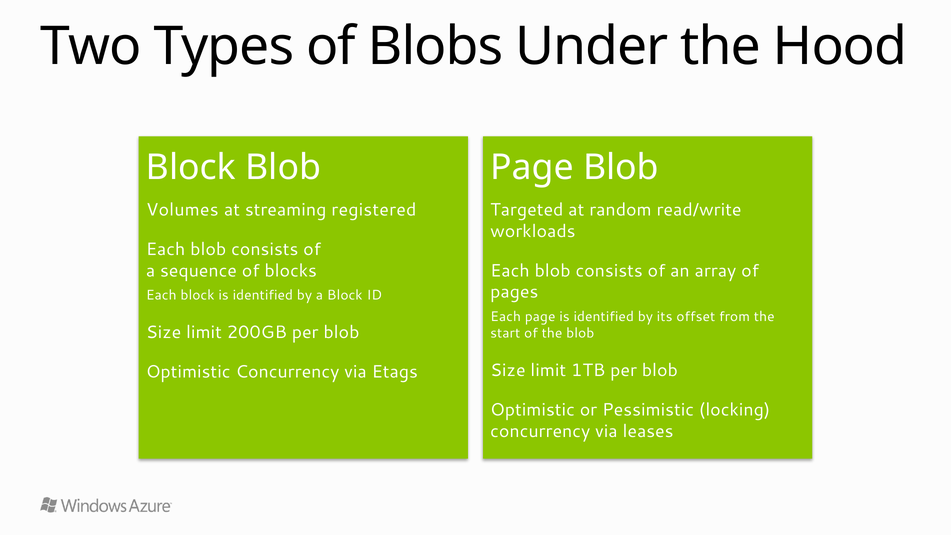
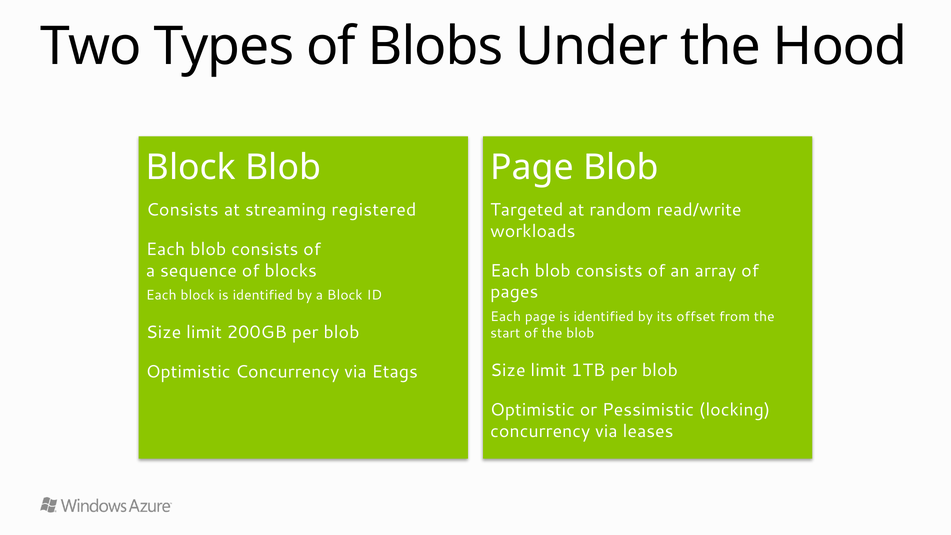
Volumes at (182, 210): Volumes -> Consists
